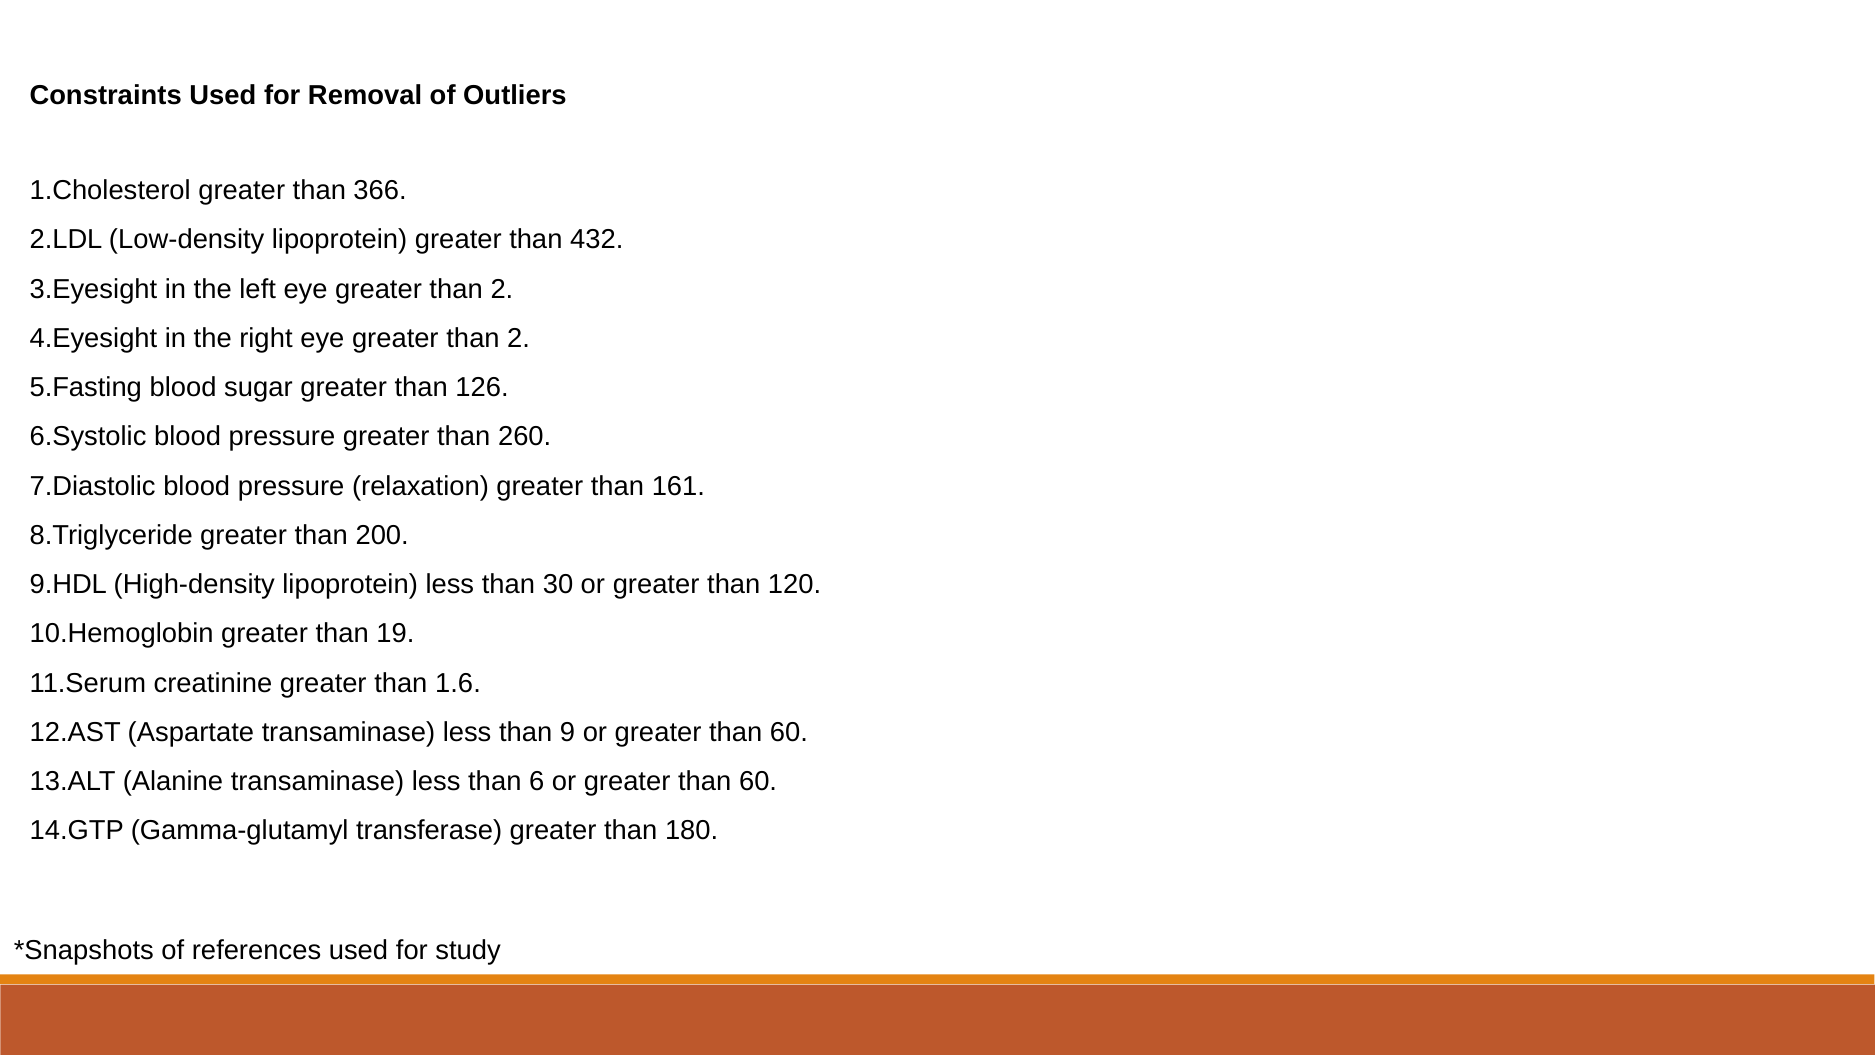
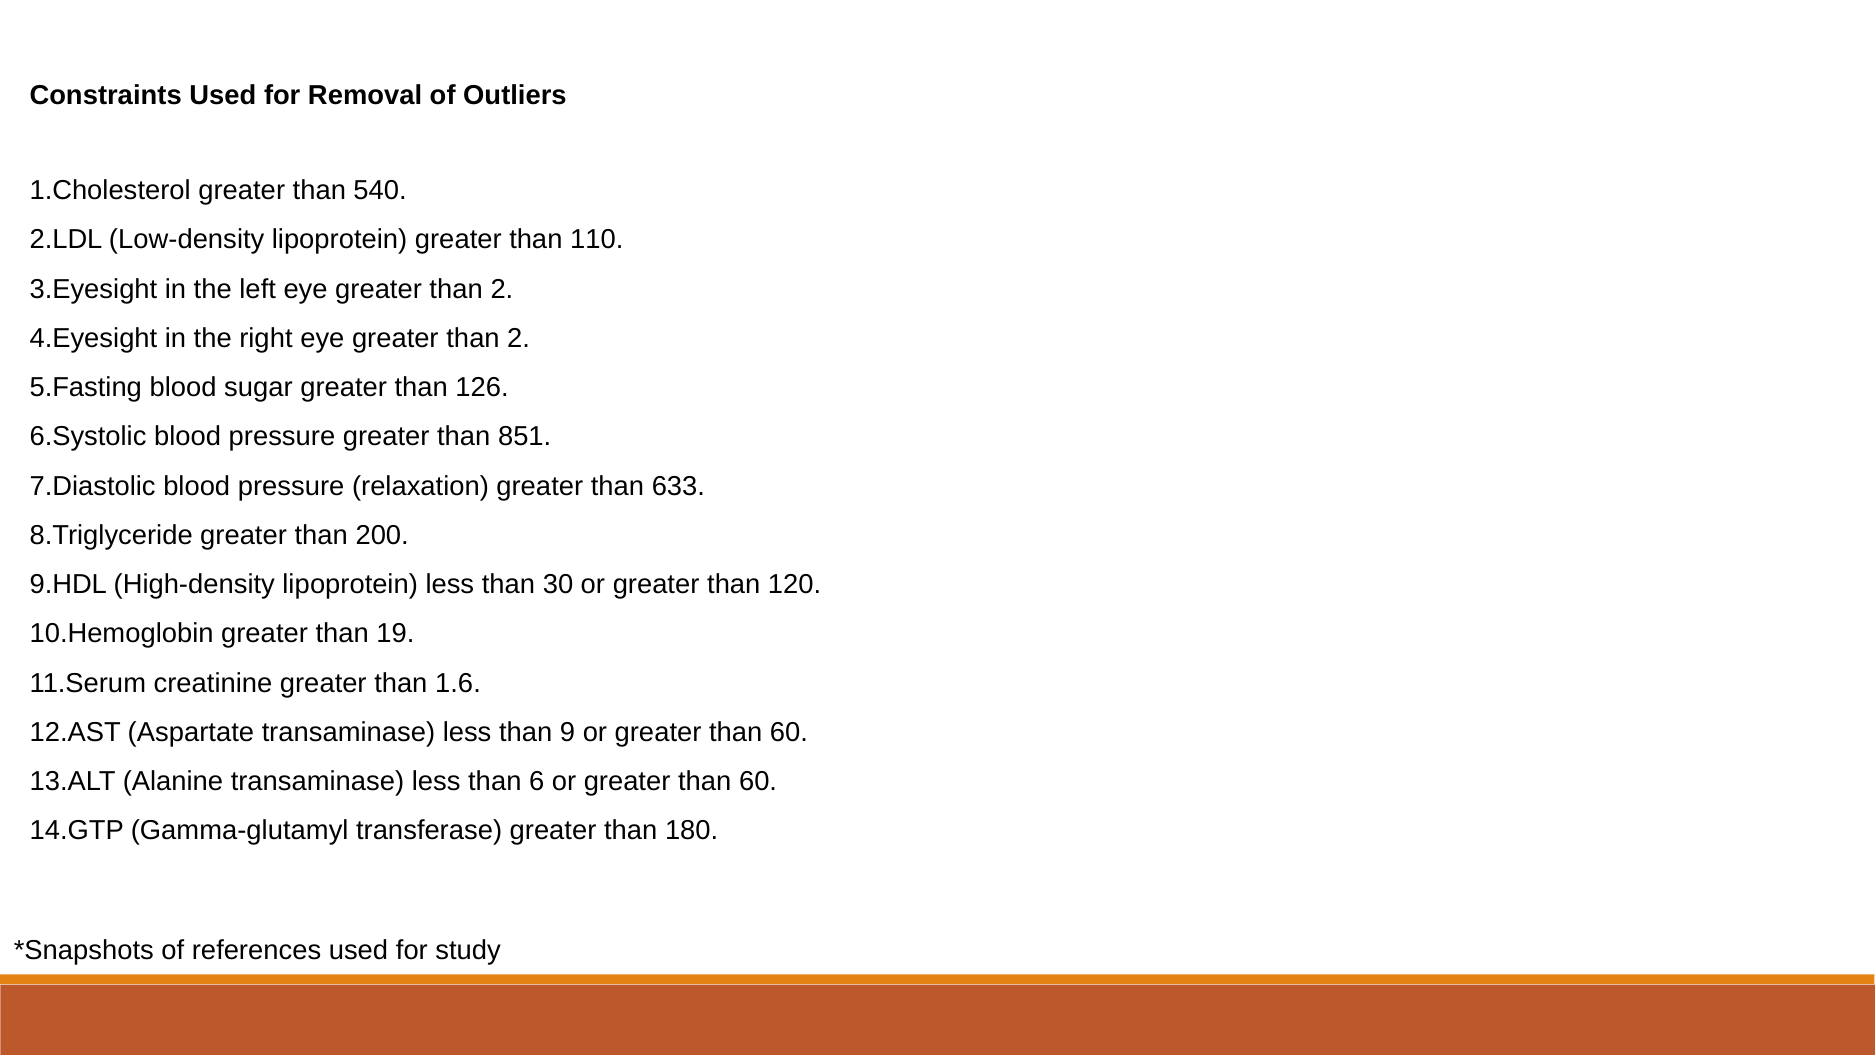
366: 366 -> 540
432: 432 -> 110
260: 260 -> 851
161: 161 -> 633
